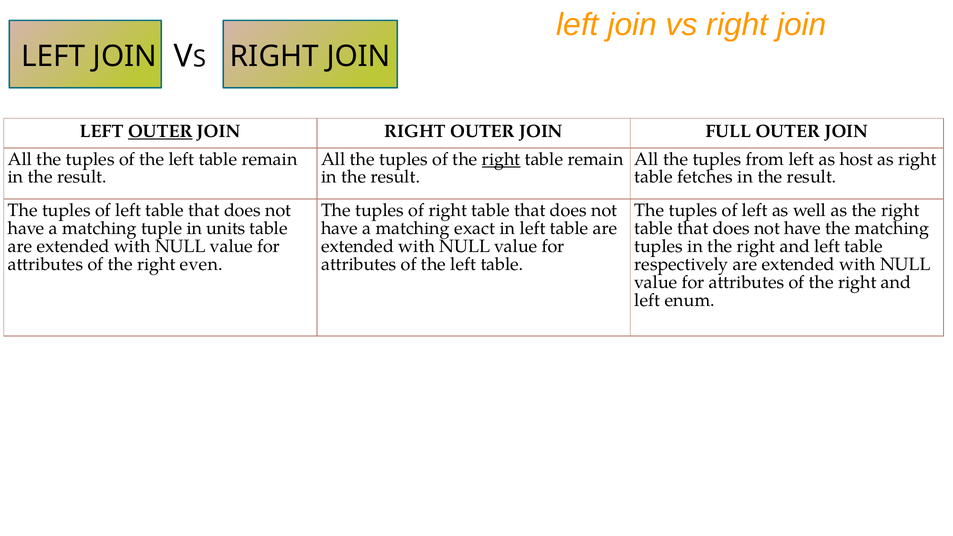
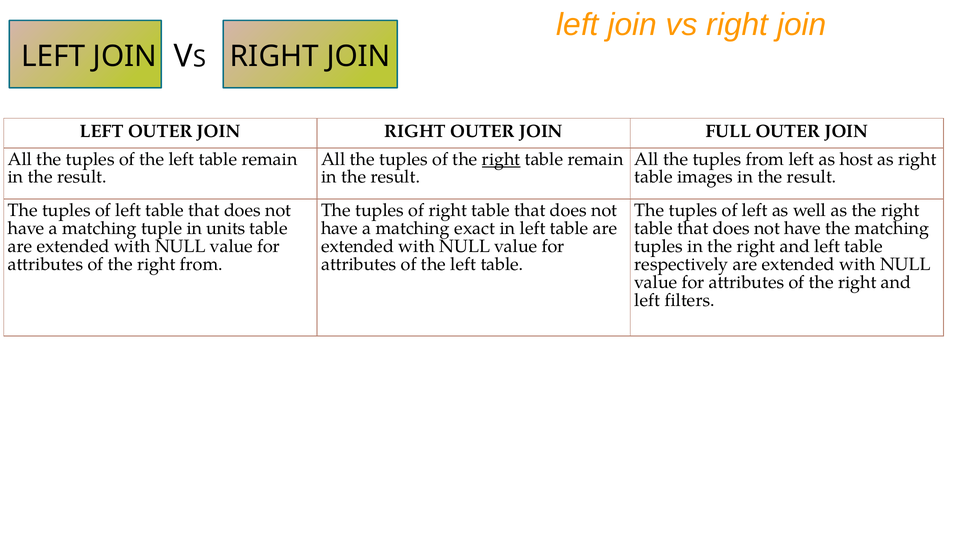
OUTER at (160, 131) underline: present -> none
fetches: fetches -> images
right even: even -> from
enum: enum -> filters
